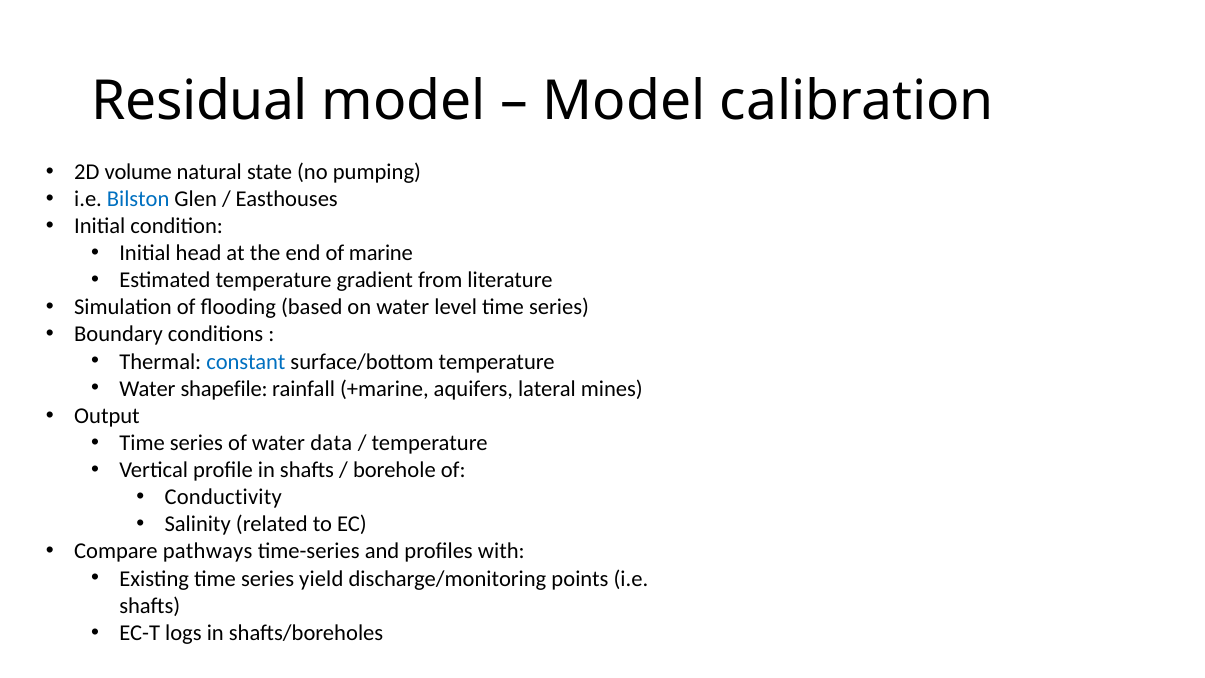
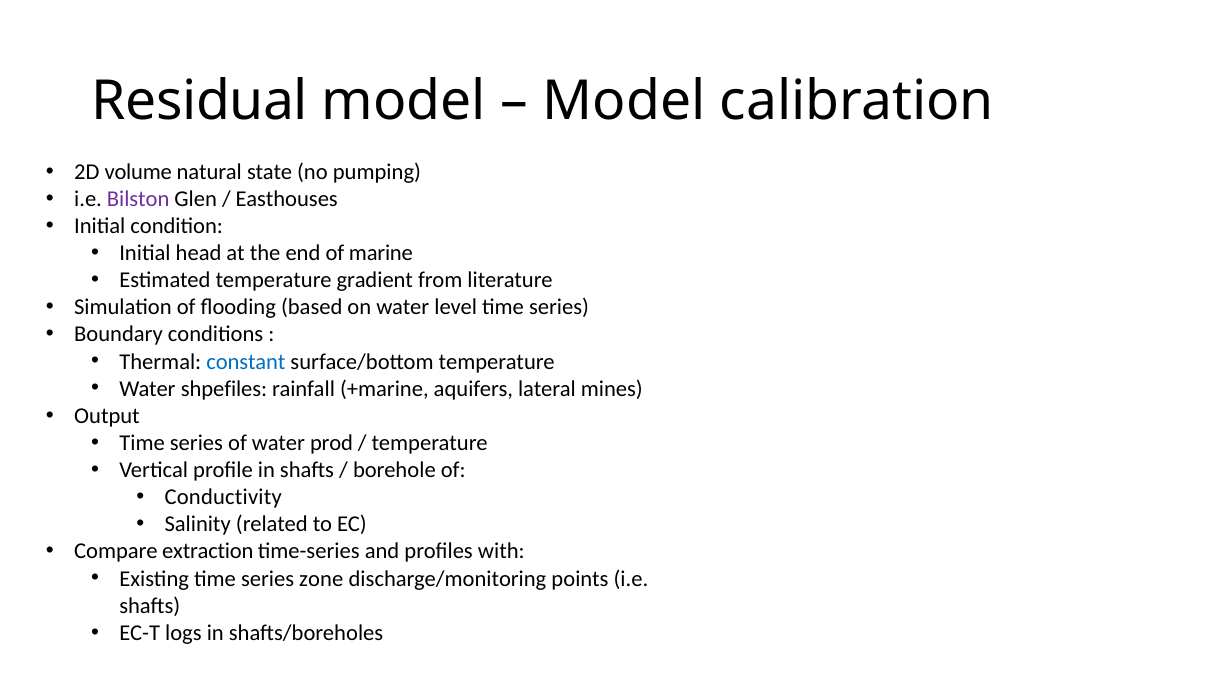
Bilston colour: blue -> purple
shapefile: shapefile -> shpefiles
data: data -> prod
pathways: pathways -> extraction
yield: yield -> zone
